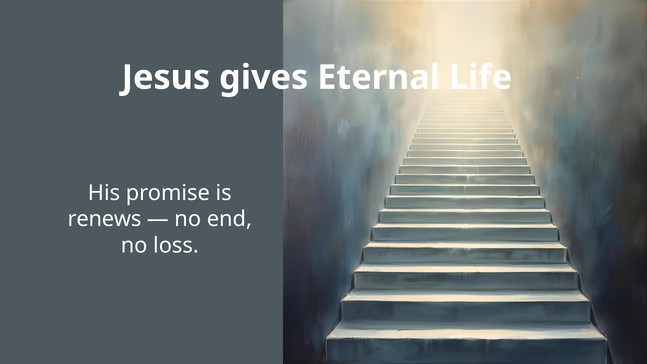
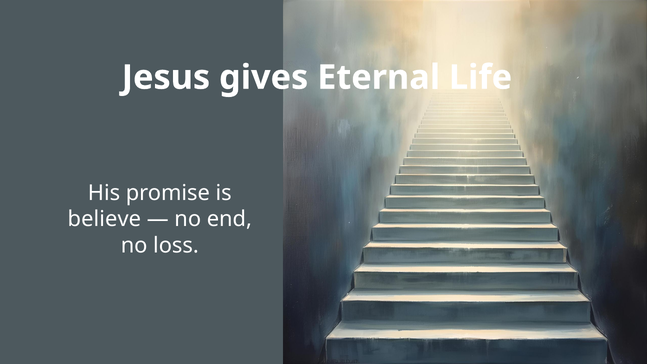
renews: renews -> believe
